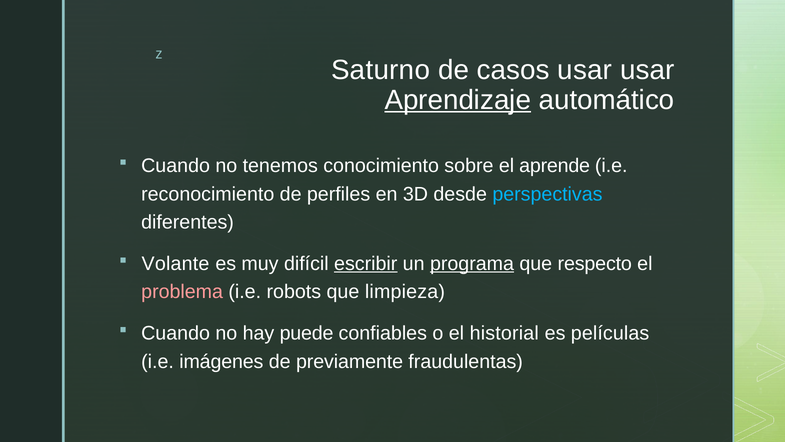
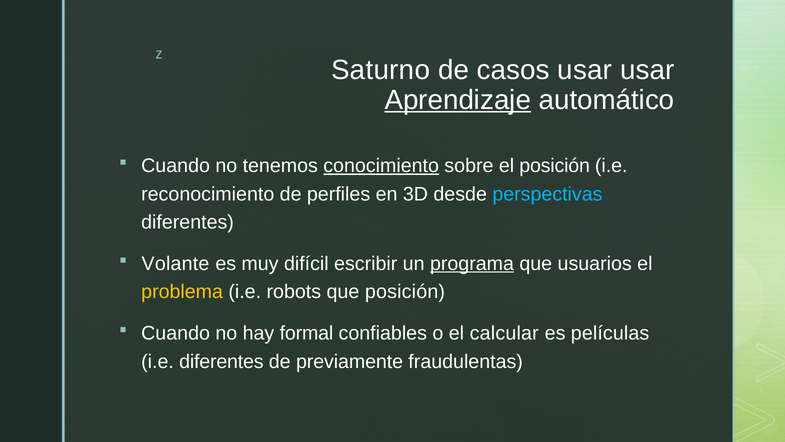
conocimiento underline: none -> present
el aprende: aprende -> posición
escribir underline: present -> none
respecto: respecto -> usuarios
problema colour: pink -> yellow
que limpieza: limpieza -> posición
puede: puede -> formal
historial: historial -> calcular
i.e imágenes: imágenes -> diferentes
